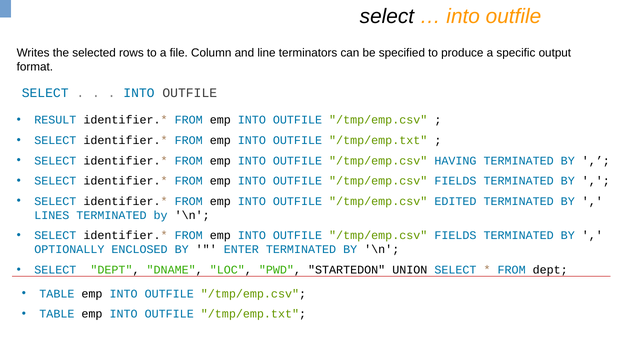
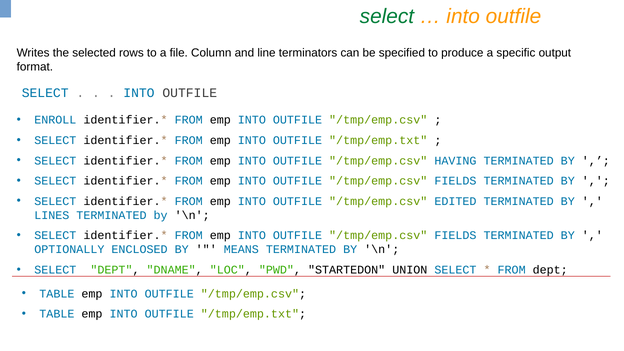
select at (387, 16) colour: black -> green
RESULT: RESULT -> ENROLL
ENTER: ENTER -> MEANS
